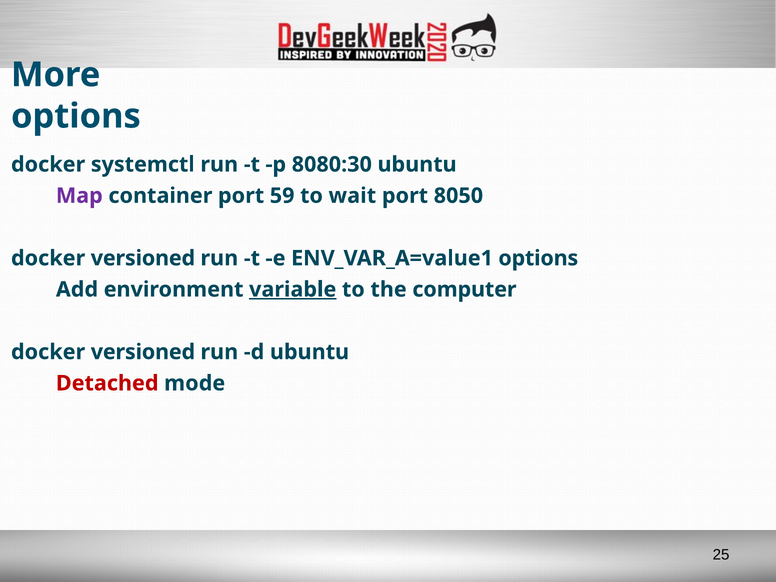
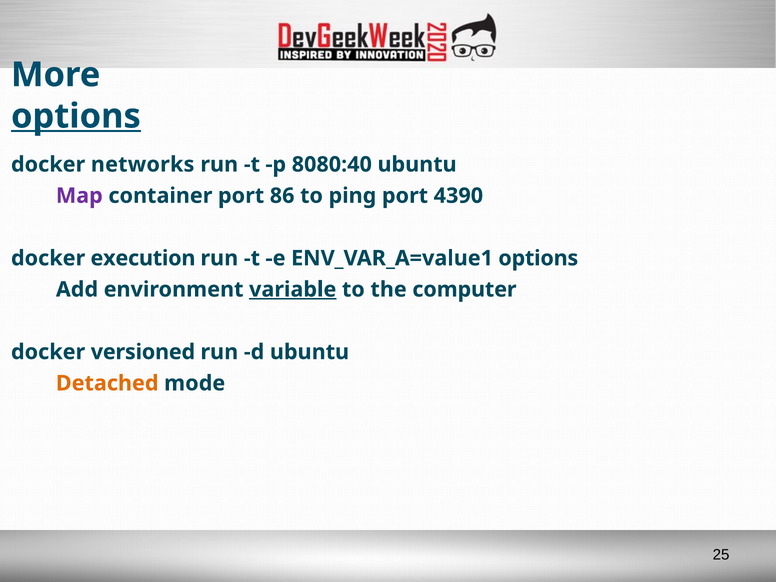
options at (76, 116) underline: none -> present
systemctl: systemctl -> networks
8080:30: 8080:30 -> 8080:40
59: 59 -> 86
wait: wait -> ping
8050: 8050 -> 4390
versioned at (143, 258): versioned -> execution
Detached colour: red -> orange
